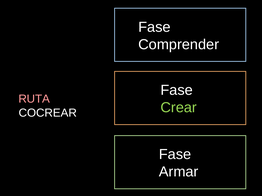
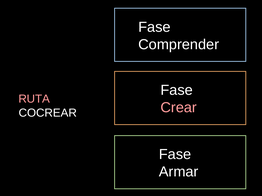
Crear colour: light green -> pink
